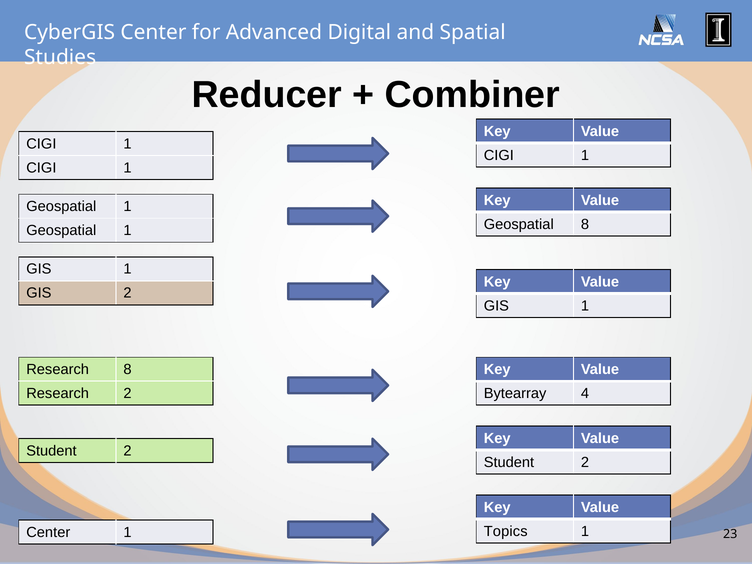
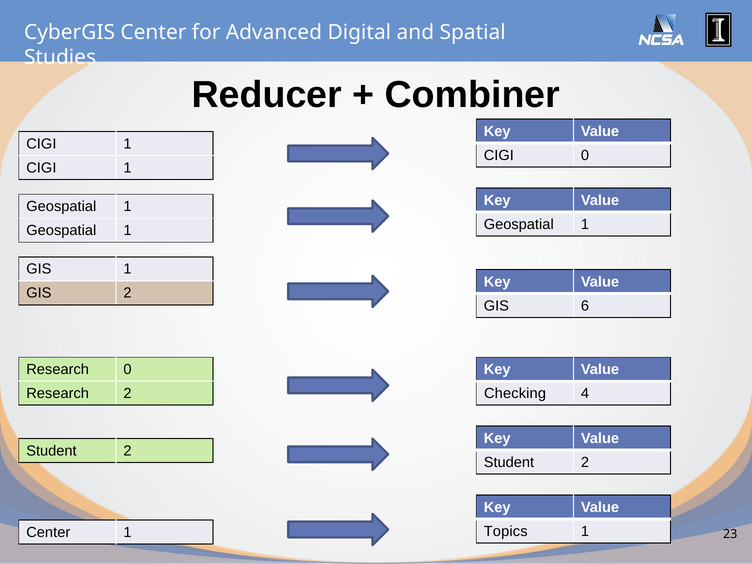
1 at (585, 155): 1 -> 0
8 at (585, 224): 8 -> 1
1 at (585, 306): 1 -> 6
Research 8: 8 -> 0
Bytearray: Bytearray -> Checking
